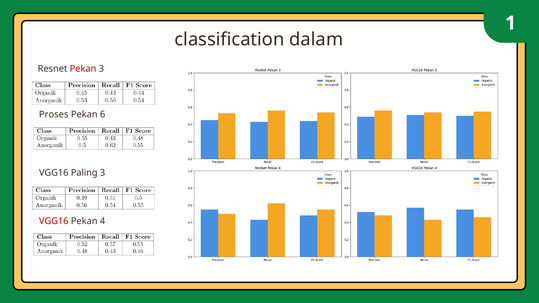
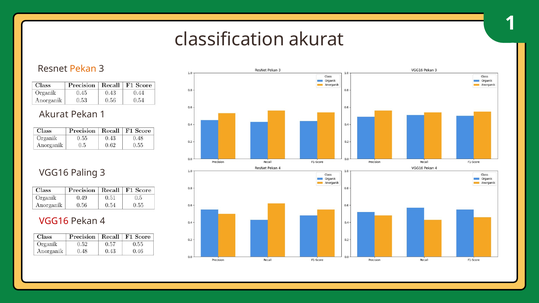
classification dalam: dalam -> akurat
Pekan at (83, 69) colour: red -> orange
Proses at (54, 115): Proses -> Akurat
Pekan 6: 6 -> 1
